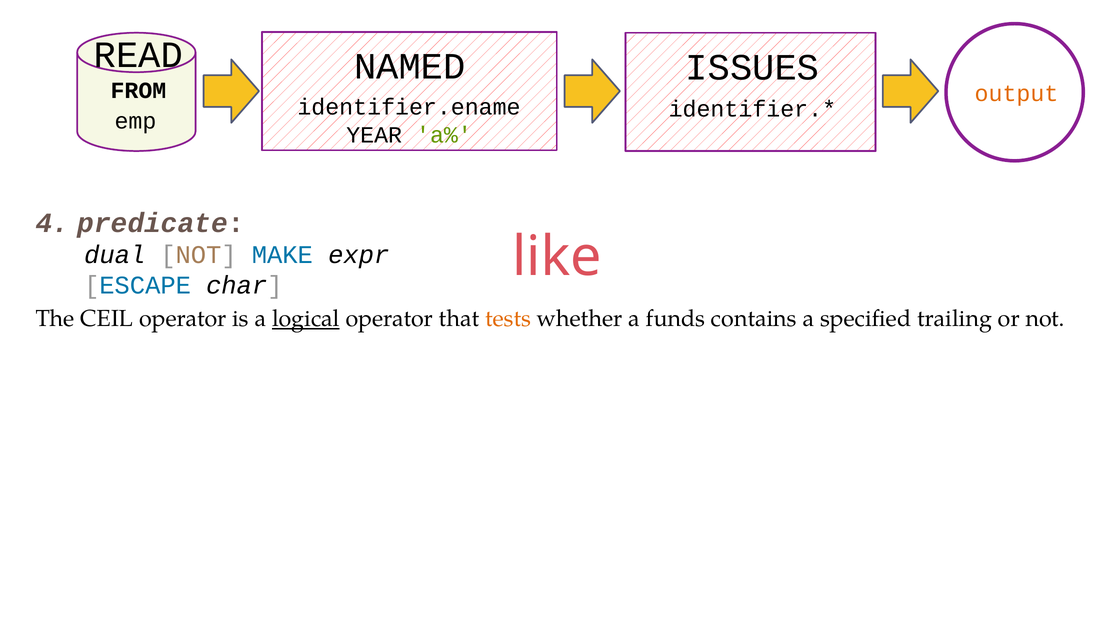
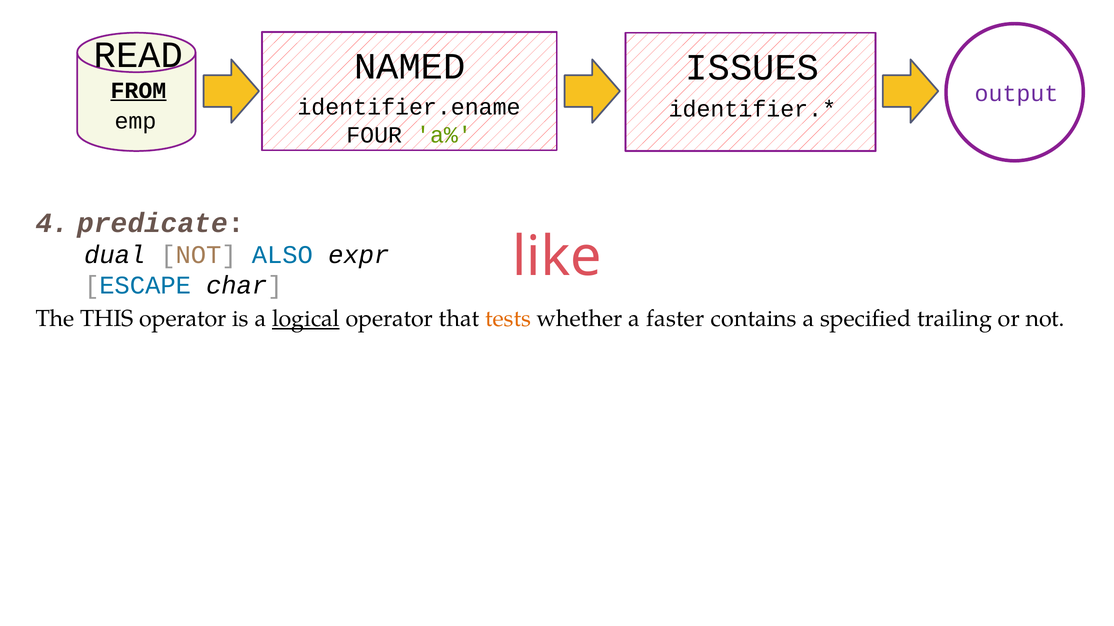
FROM underline: none -> present
output colour: orange -> purple
YEAR: YEAR -> FOUR
MAKE: MAKE -> ALSO
CEIL: CEIL -> THIS
funds: funds -> faster
